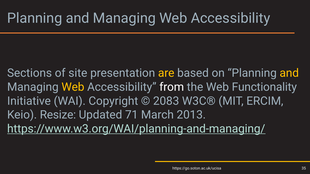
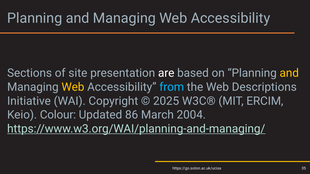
are colour: yellow -> white
from colour: white -> light blue
Functionality: Functionality -> Descriptions
2083: 2083 -> 2025
Resize: Resize -> Colour
71: 71 -> 86
2013: 2013 -> 2004
